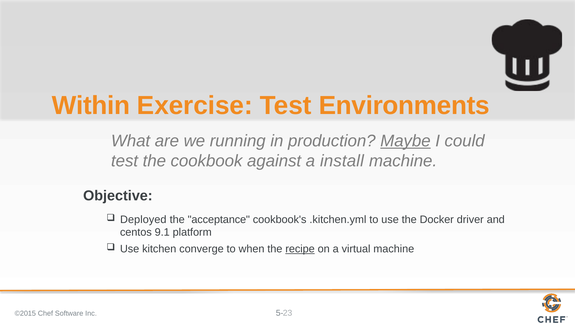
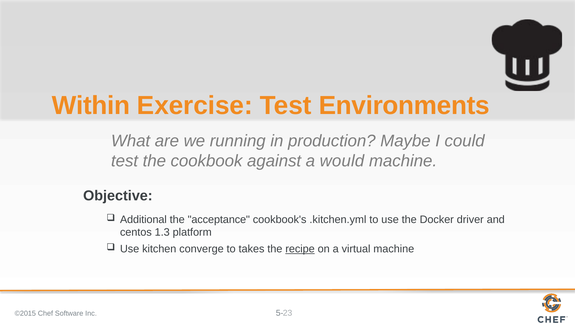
Maybe underline: present -> none
install: install -> would
Deployed: Deployed -> Additional
9.1: 9.1 -> 1.3
when: when -> takes
